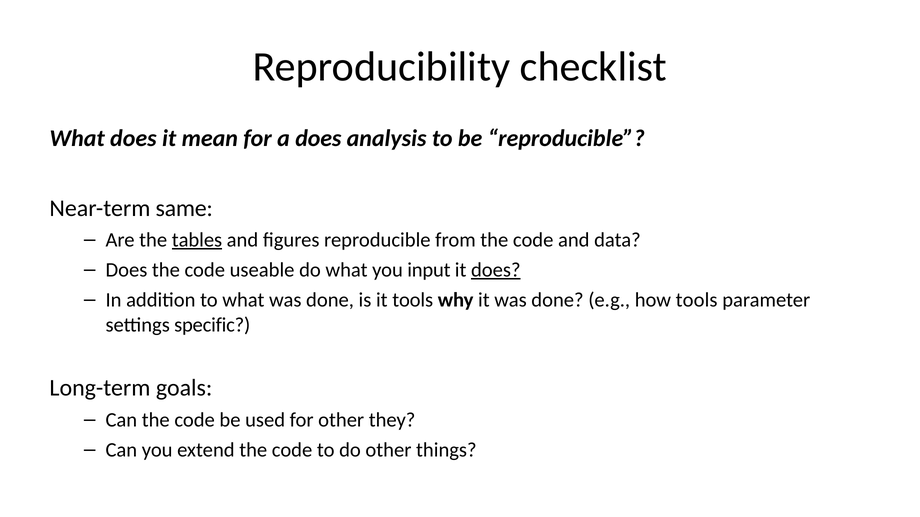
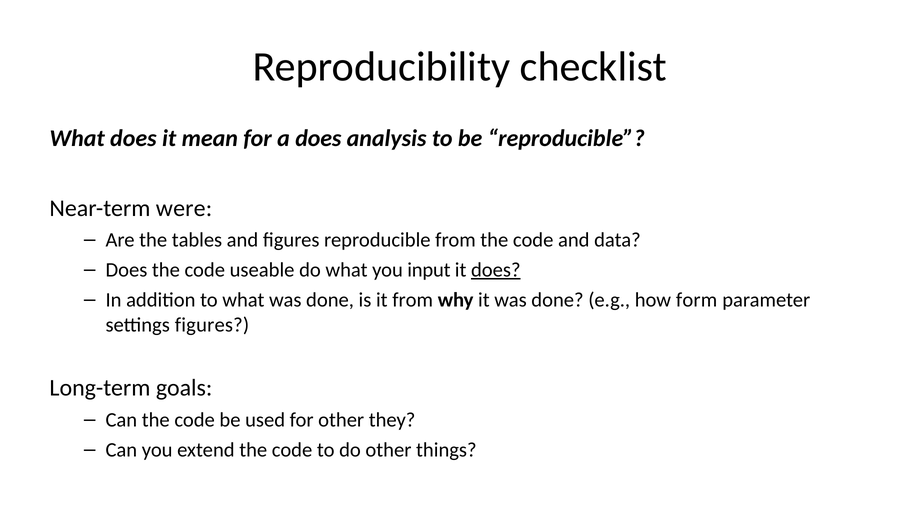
same: same -> were
tables underline: present -> none
it tools: tools -> from
how tools: tools -> form
settings specific: specific -> figures
